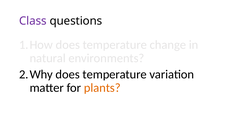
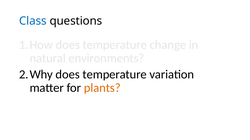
Class colour: purple -> blue
